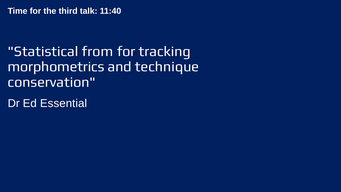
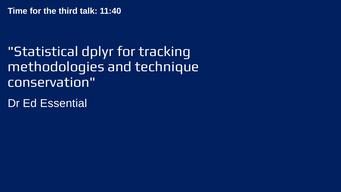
from: from -> dplyr
morphometrics: morphometrics -> methodologies
